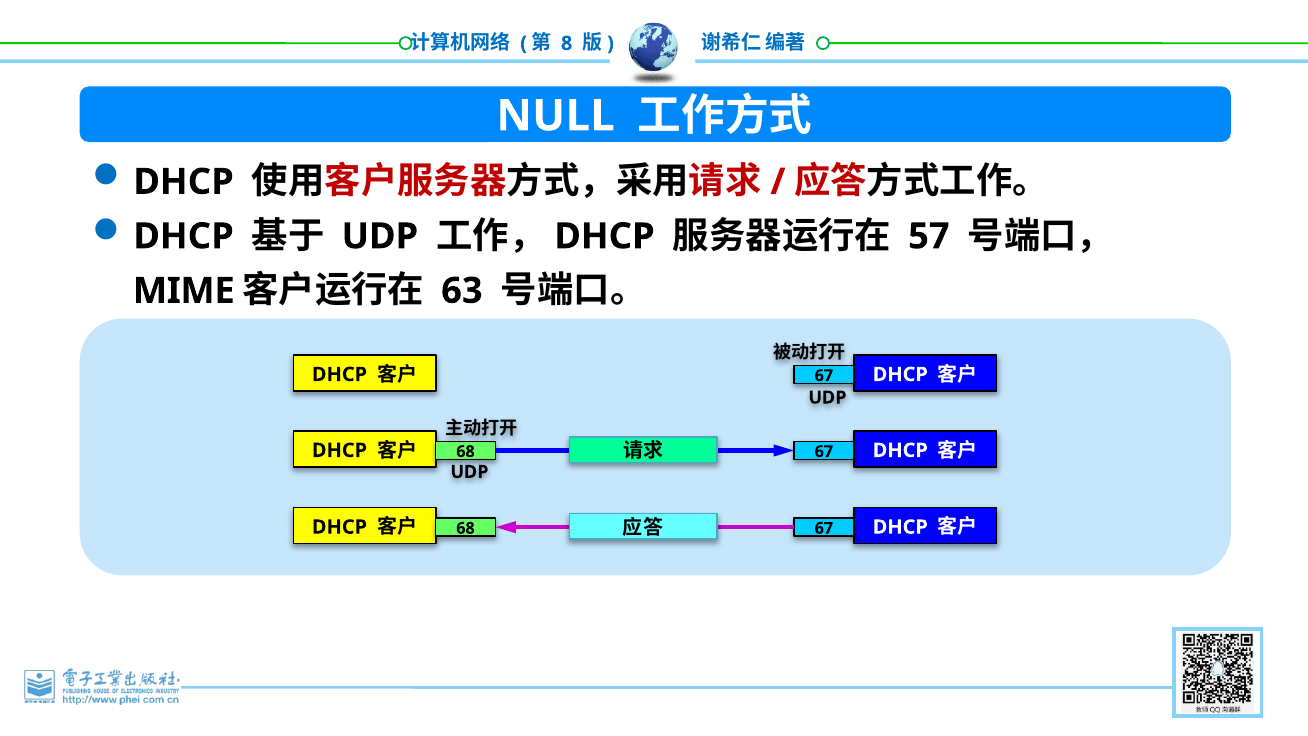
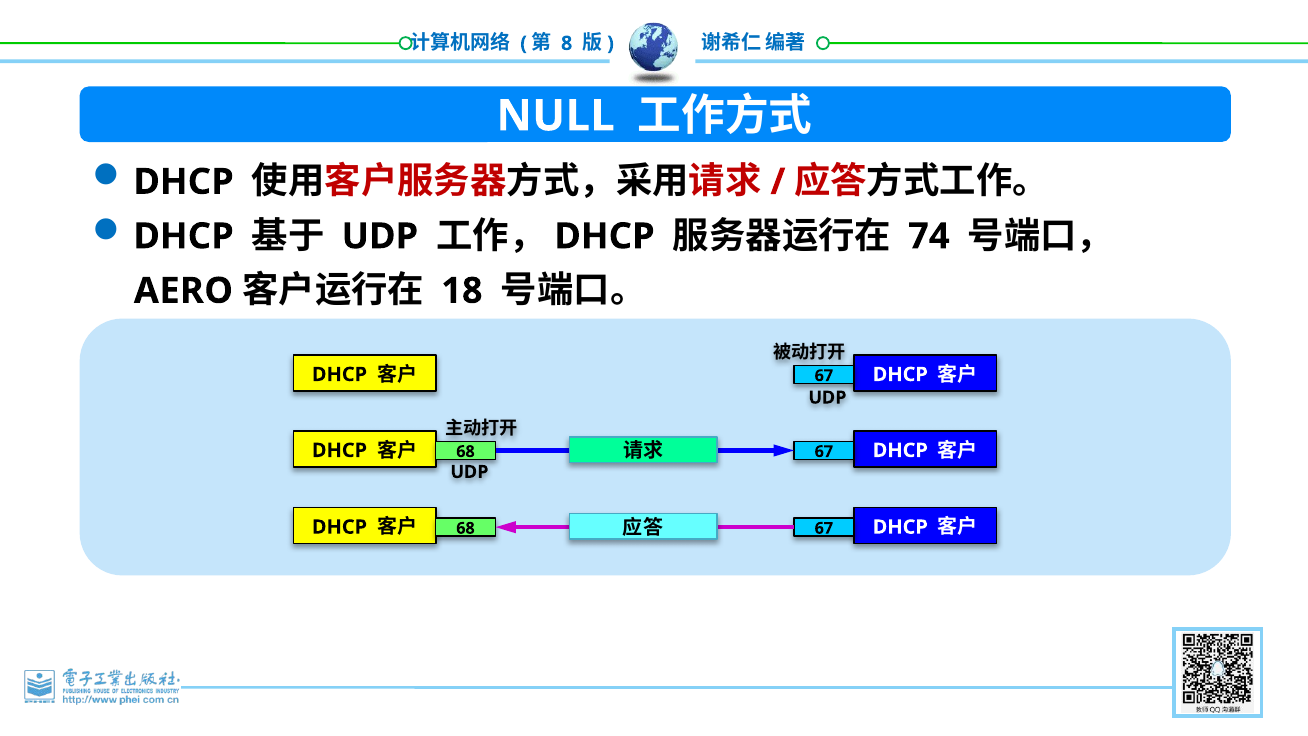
57: 57 -> 74
MIME: MIME -> AERO
63: 63 -> 18
